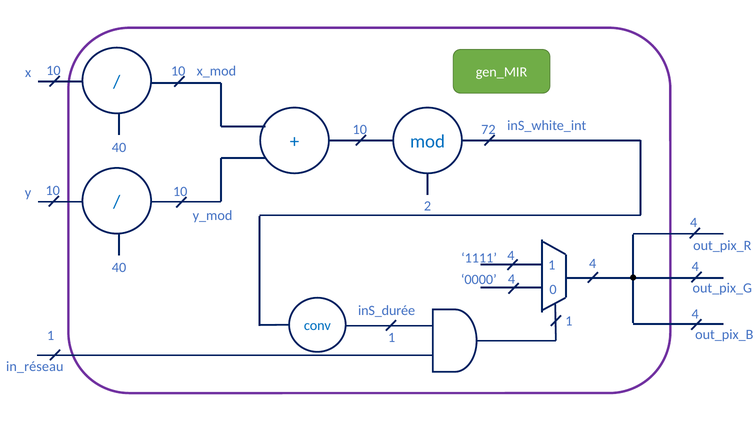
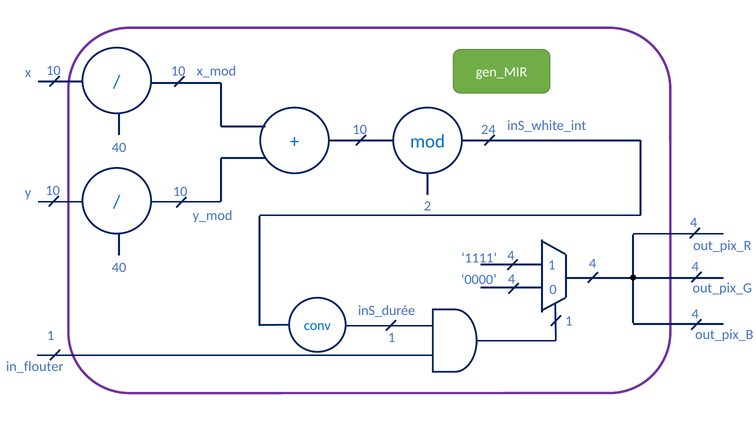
72: 72 -> 24
in_réseau: in_réseau -> in_flouter
